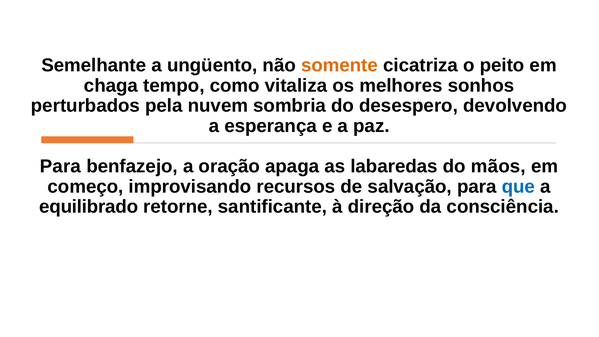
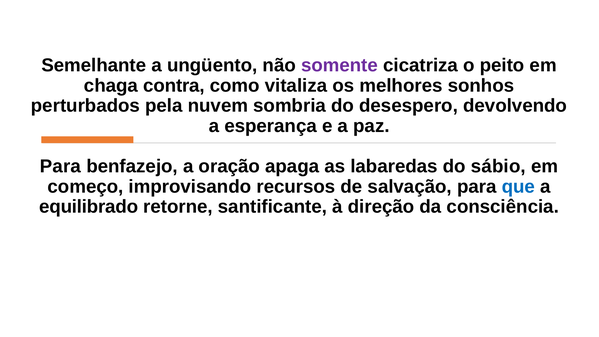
somente colour: orange -> purple
tempo: tempo -> contra
mãos: mãos -> sábio
